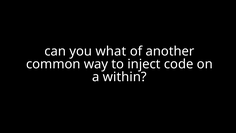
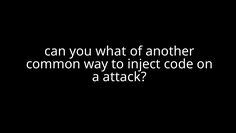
within: within -> attack
